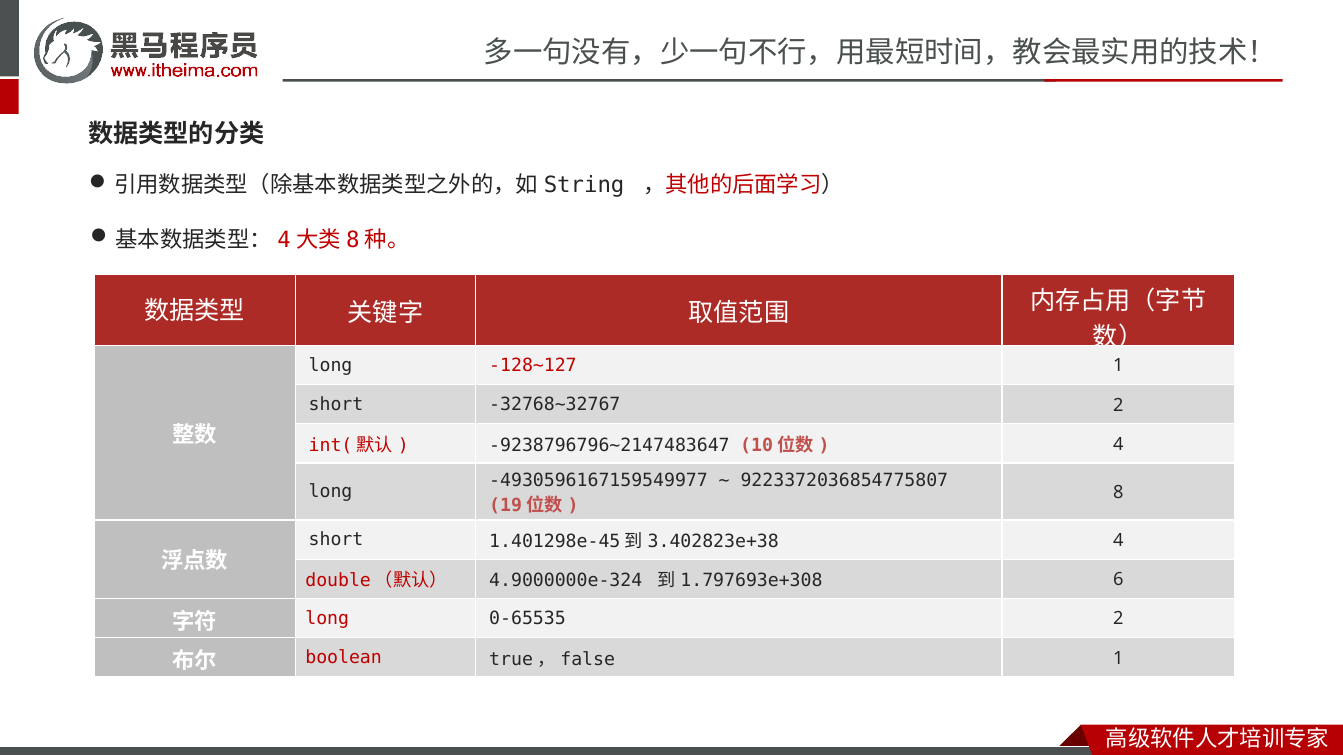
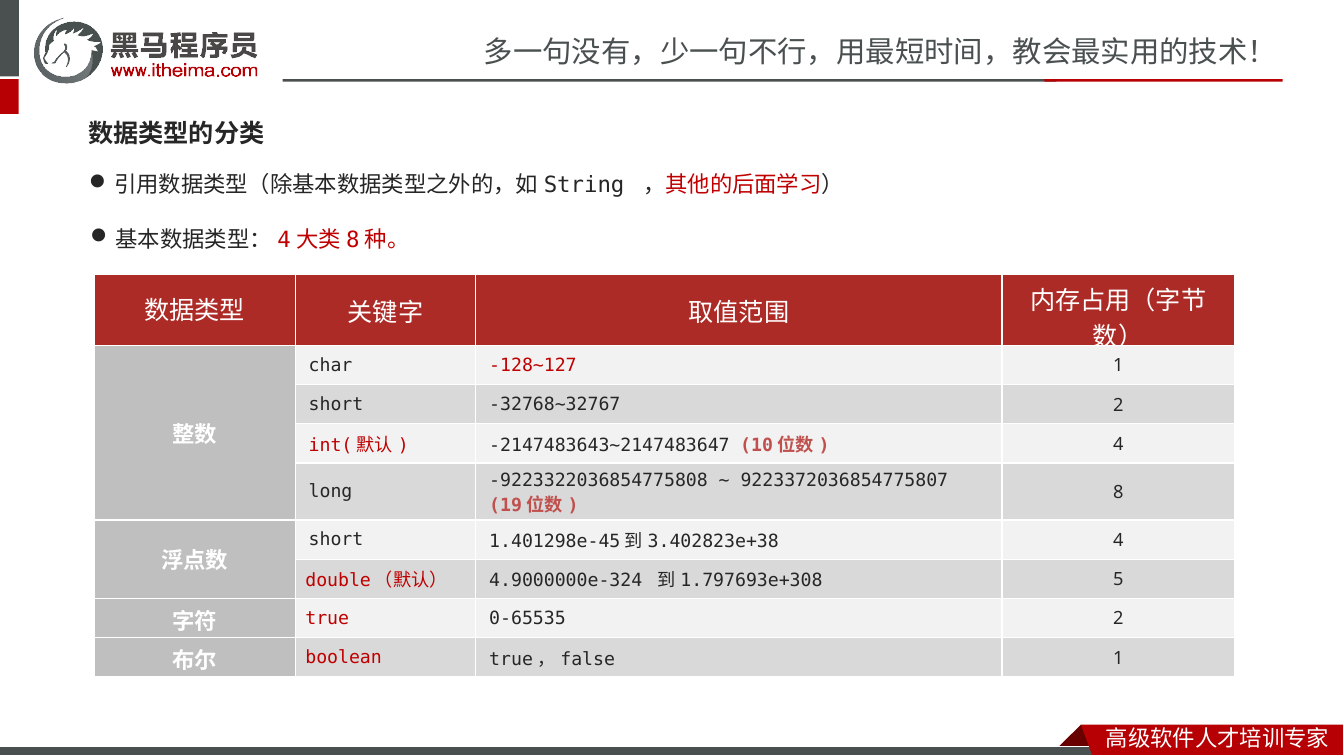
long at (331, 365): long -> char
-9238796796~2147483647: -9238796796~2147483647 -> -2147483643~2147483647
-4930596167159549977: -4930596167159549977 -> -9223322036854775808
6: 6 -> 5
long at (327, 619): long -> true
